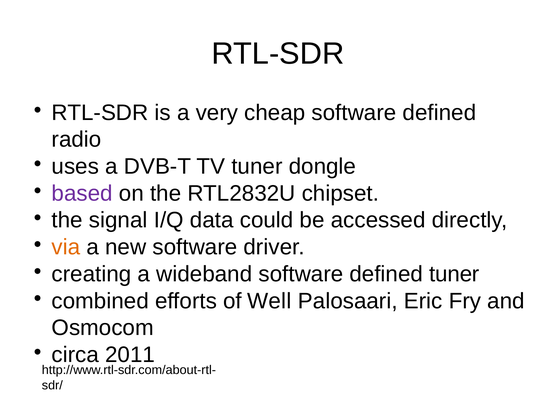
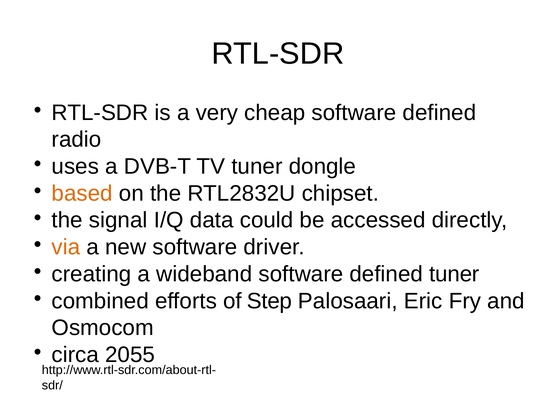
based colour: purple -> orange
Well: Well -> Step
2011: 2011 -> 2055
